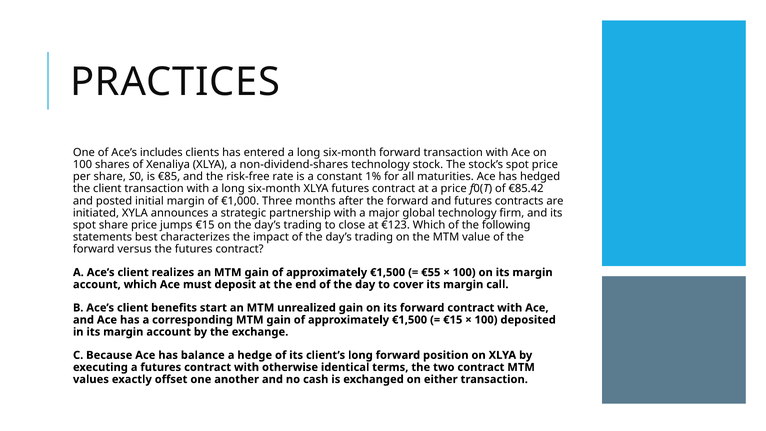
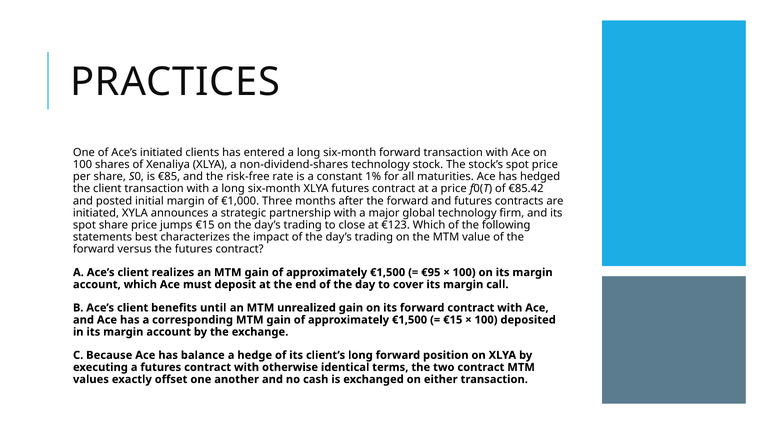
Ace’s includes: includes -> initiated
€55: €55 -> €95
start: start -> until
